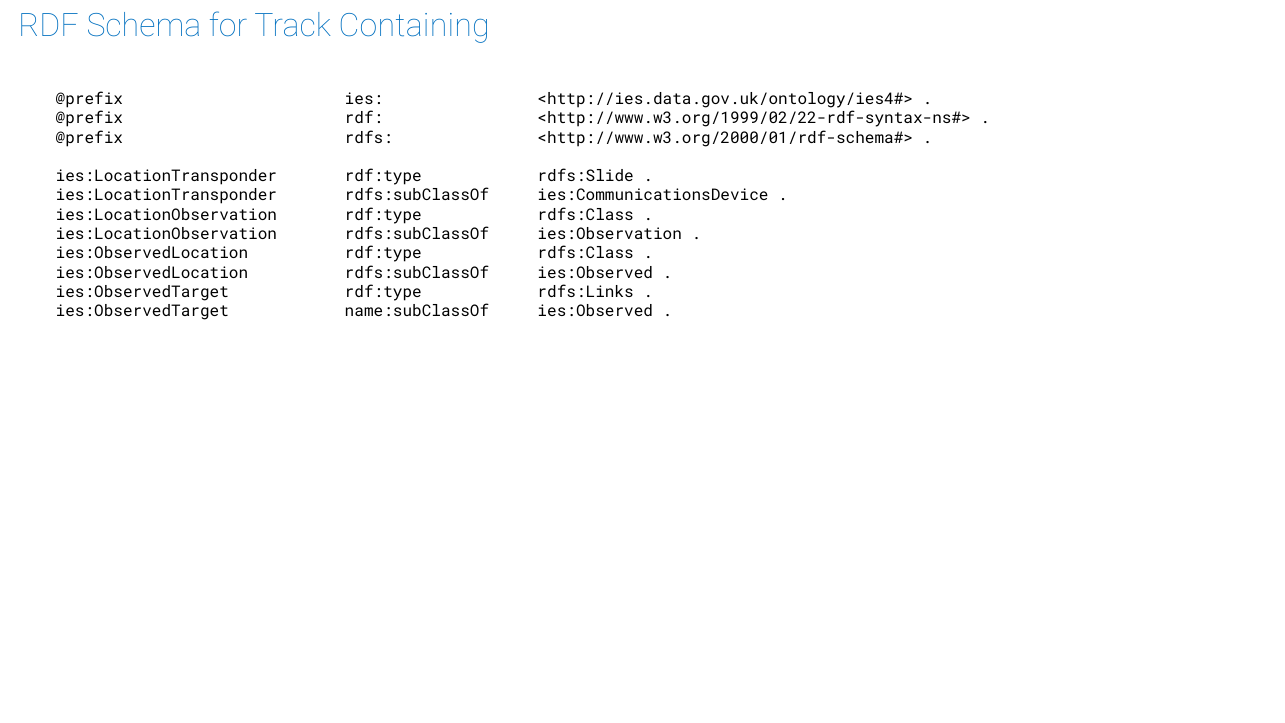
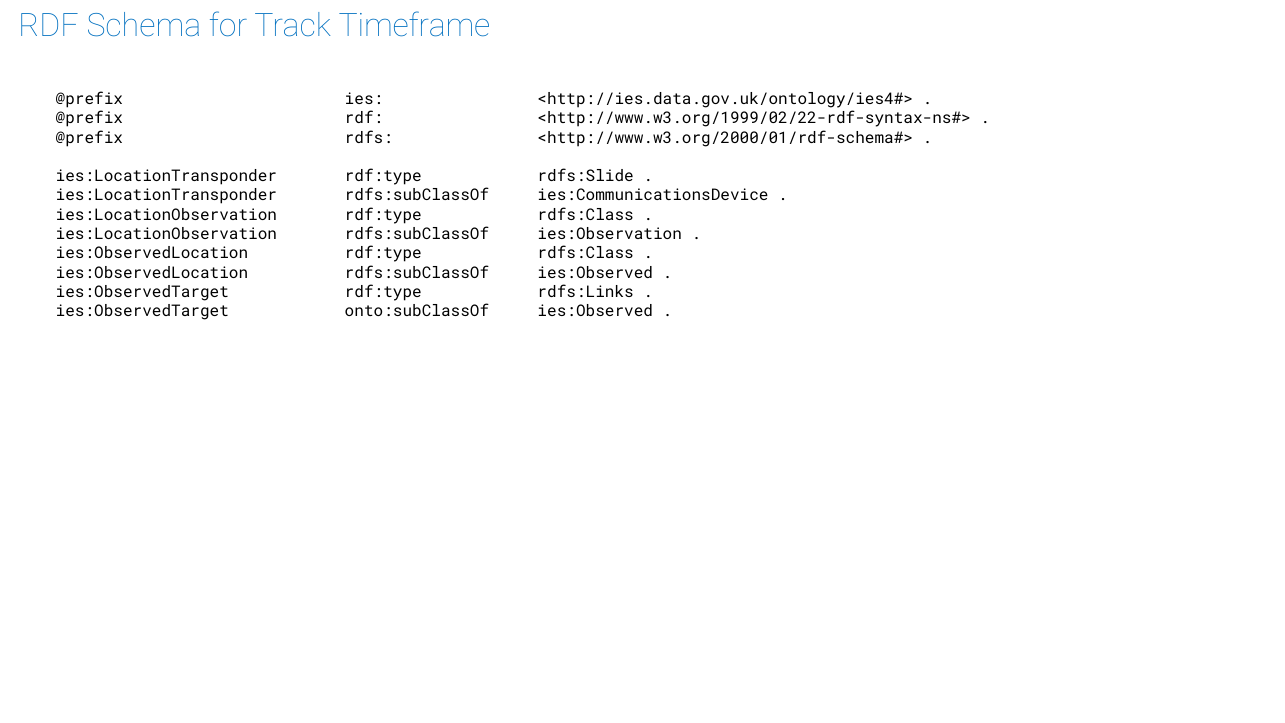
Containing: Containing -> Timeframe
name:subClassOf: name:subClassOf -> onto:subClassOf
